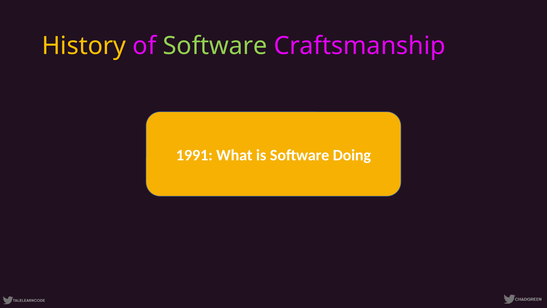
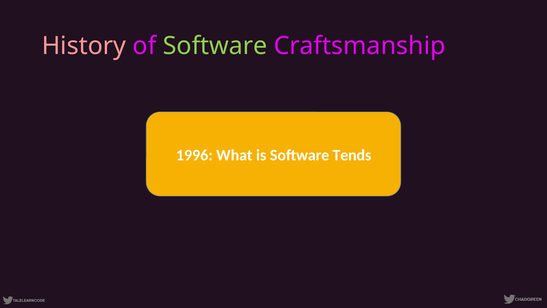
History colour: yellow -> pink
1991: 1991 -> 1996
Doing: Doing -> Tends
